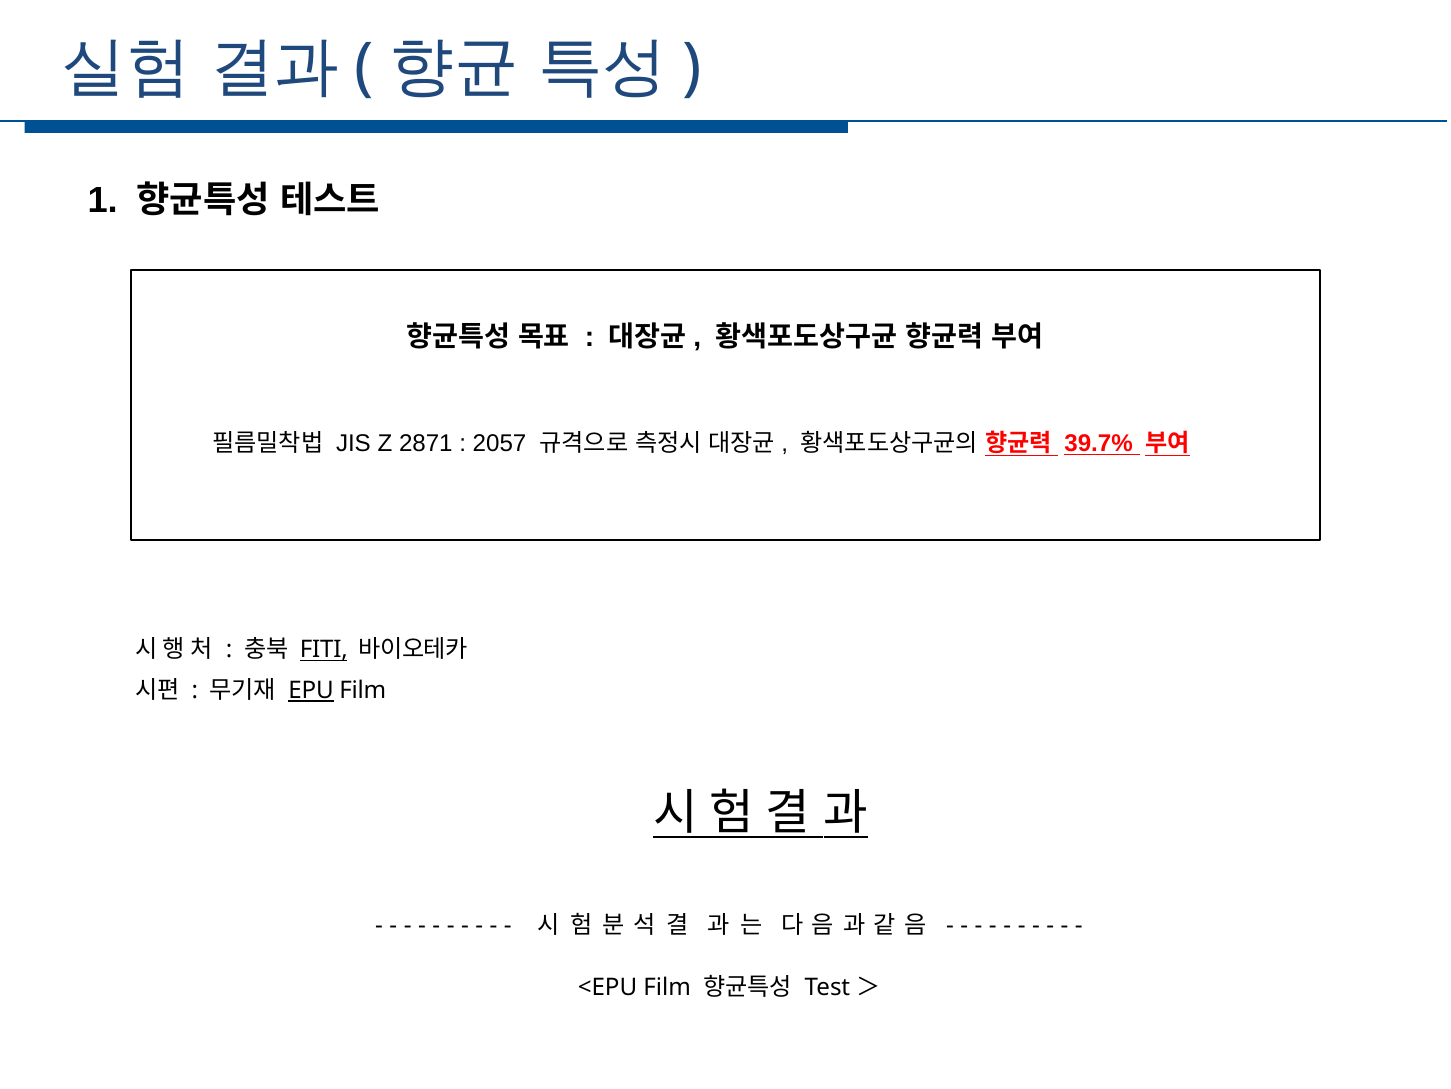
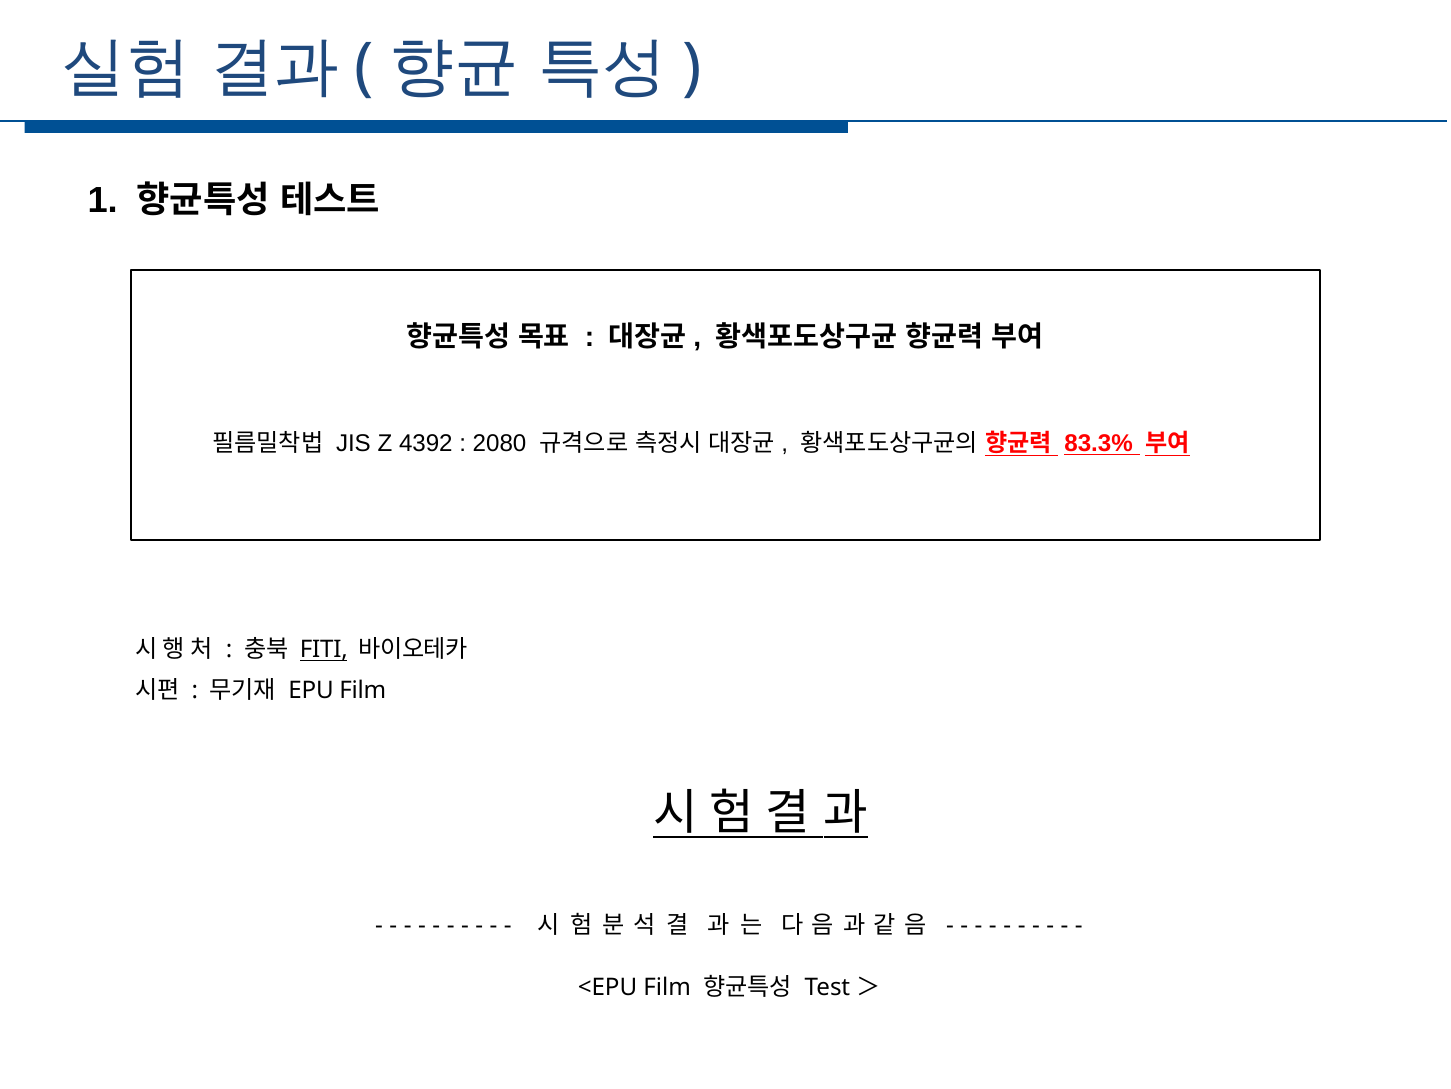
2871: 2871 -> 4392
2057: 2057 -> 2080
39.7%: 39.7% -> 83.3%
EPU underline: present -> none
